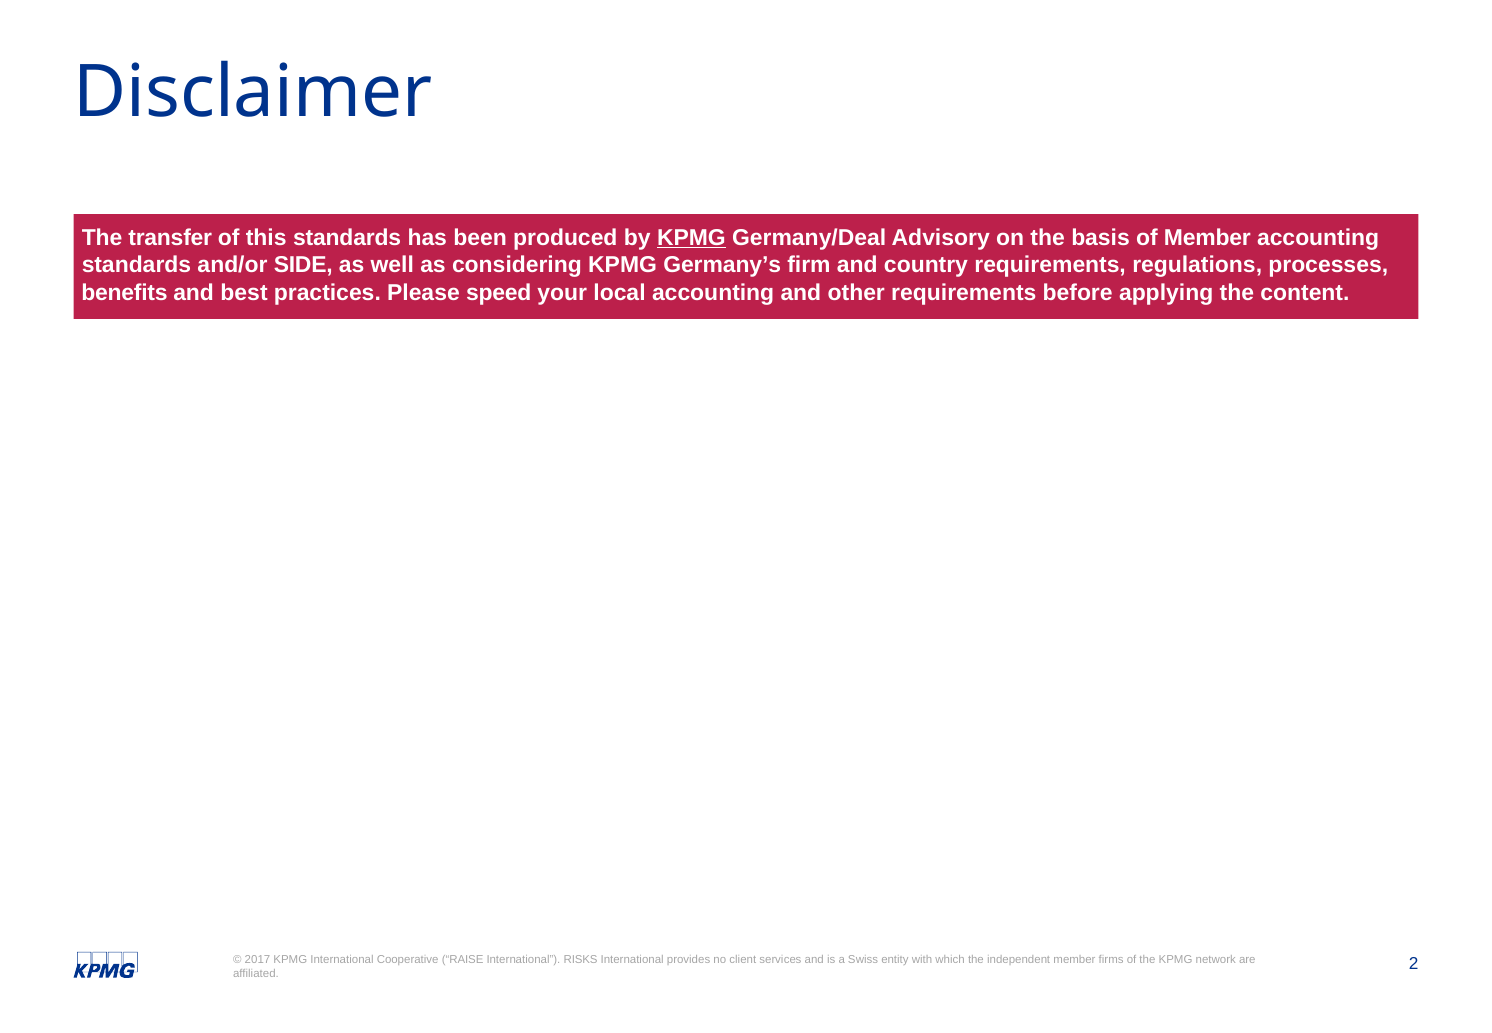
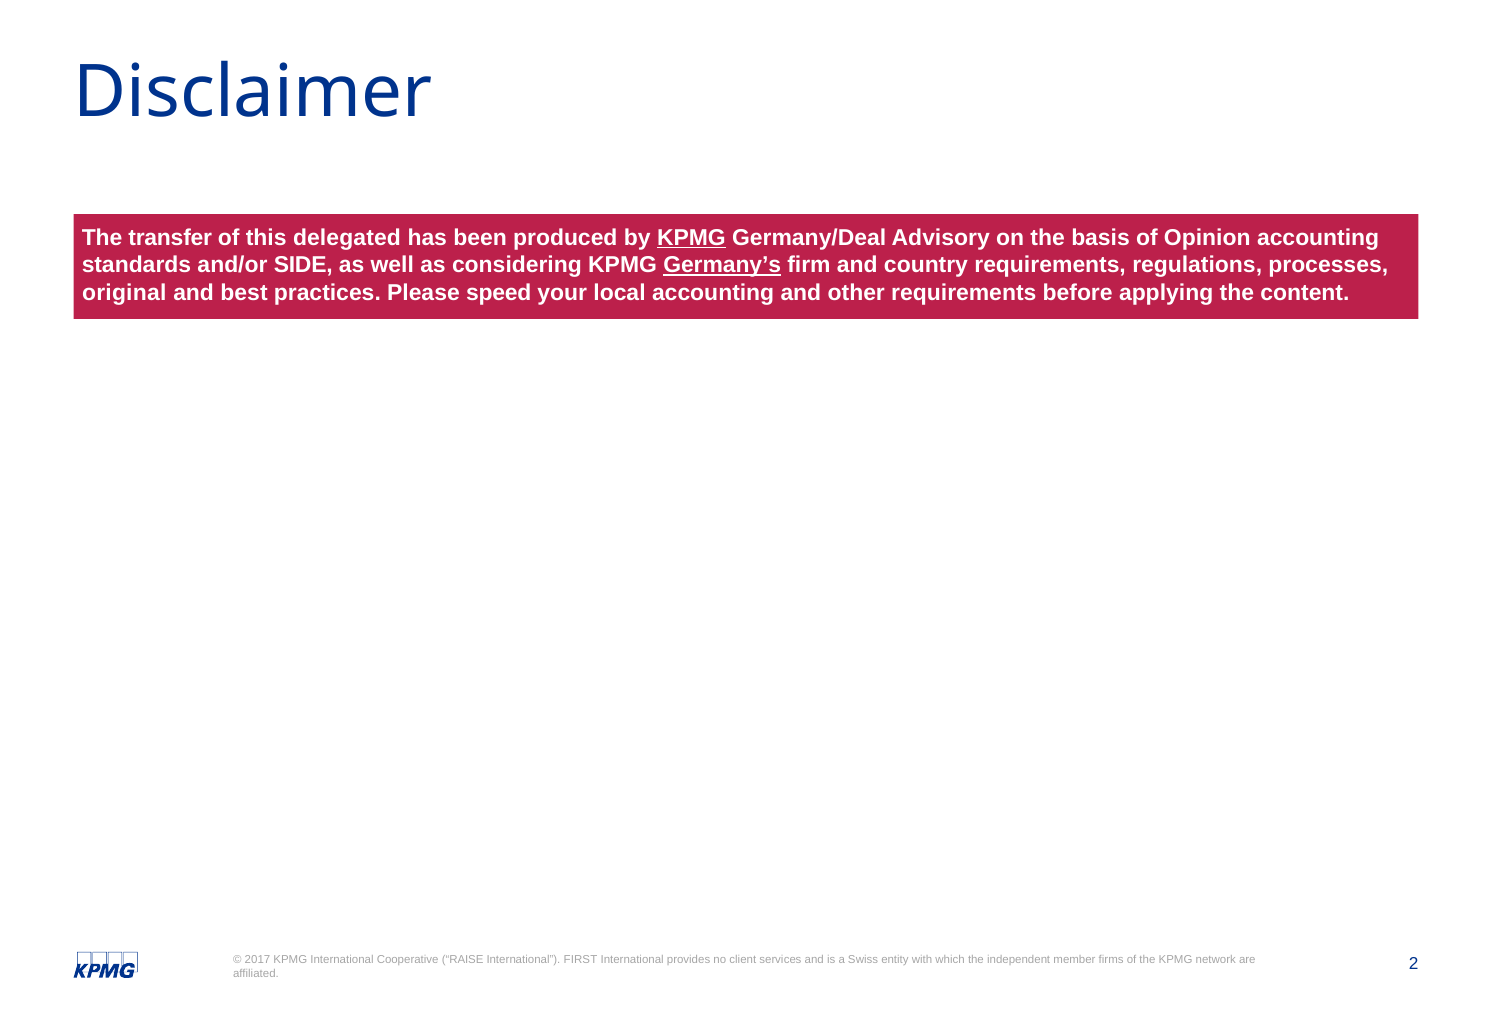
this standards: standards -> delegated
of Member: Member -> Opinion
Germany’s underline: none -> present
benefits: benefits -> original
RISKS: RISKS -> FIRST
